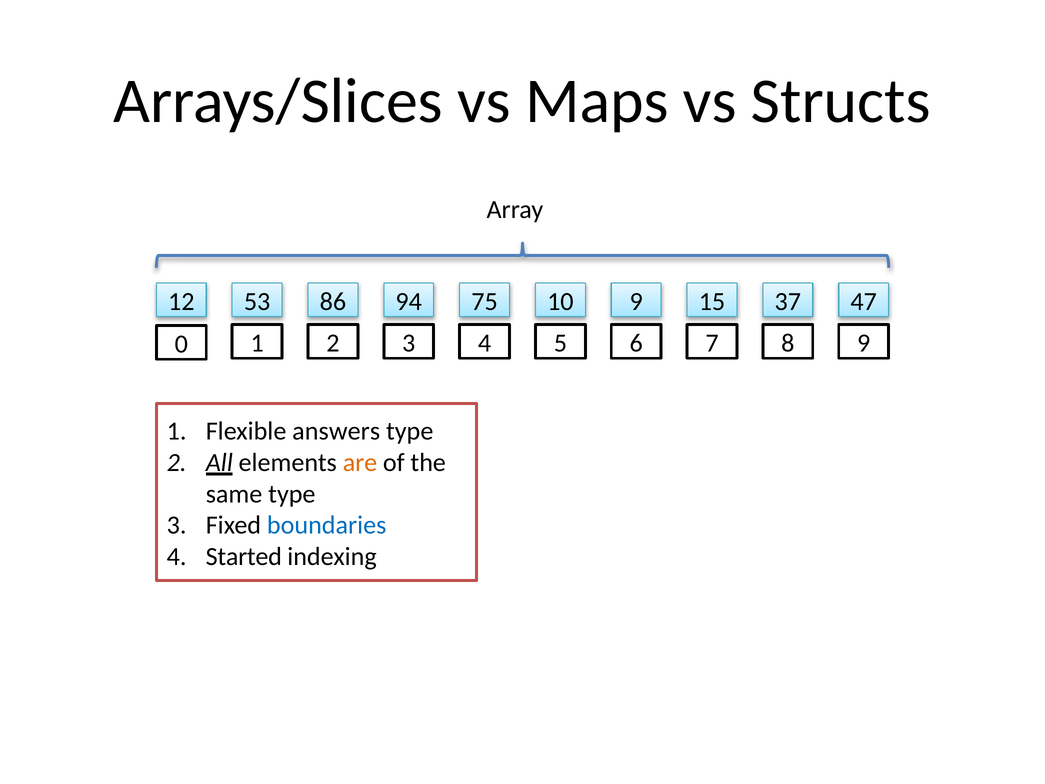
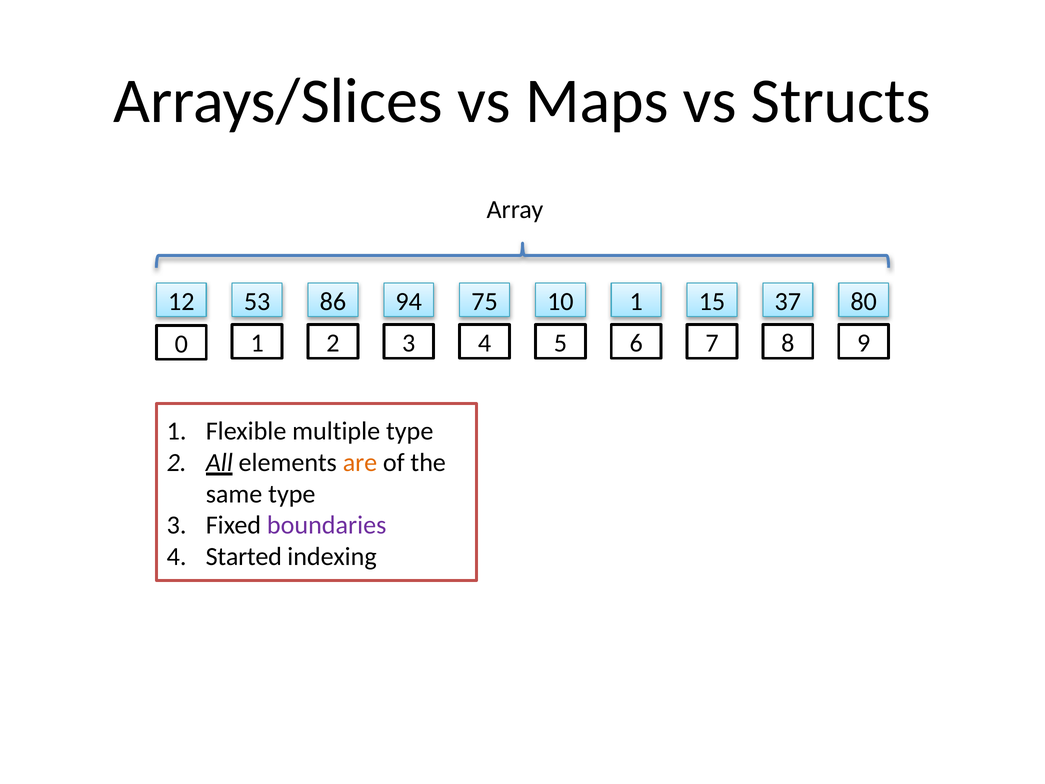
10 9: 9 -> 1
47: 47 -> 80
answers: answers -> multiple
boundaries colour: blue -> purple
